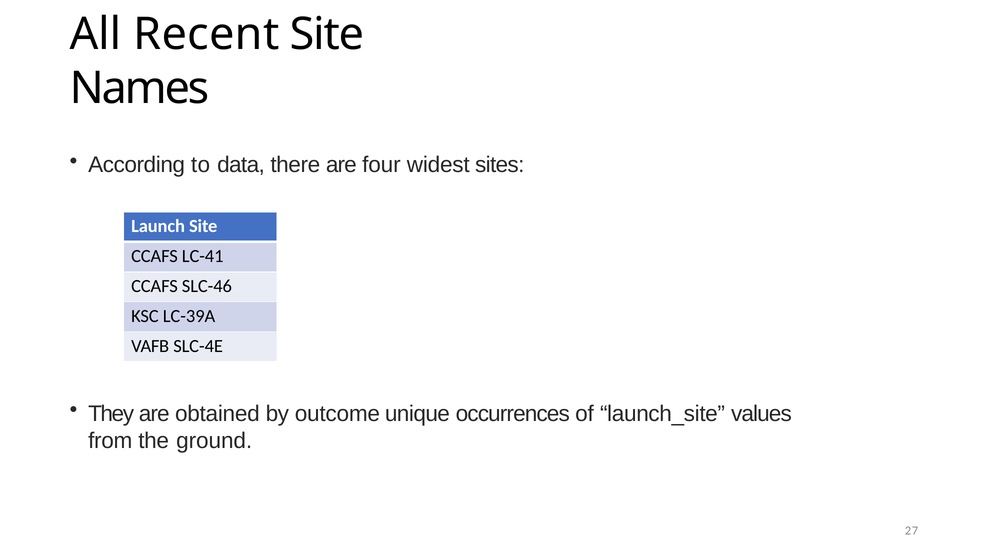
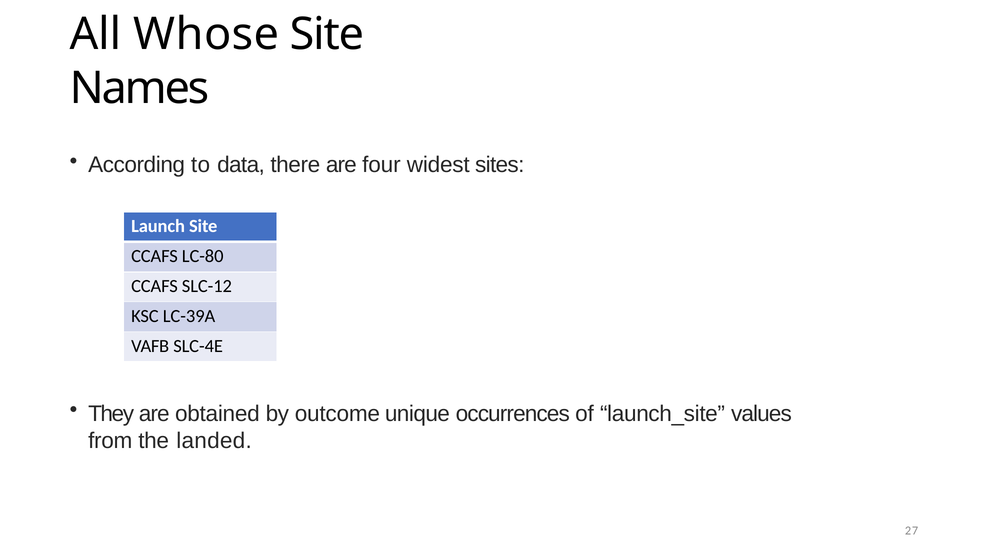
Recent: Recent -> Whose
LC-41: LC-41 -> LC-80
SLC-46: SLC-46 -> SLC-12
ground: ground -> landed
